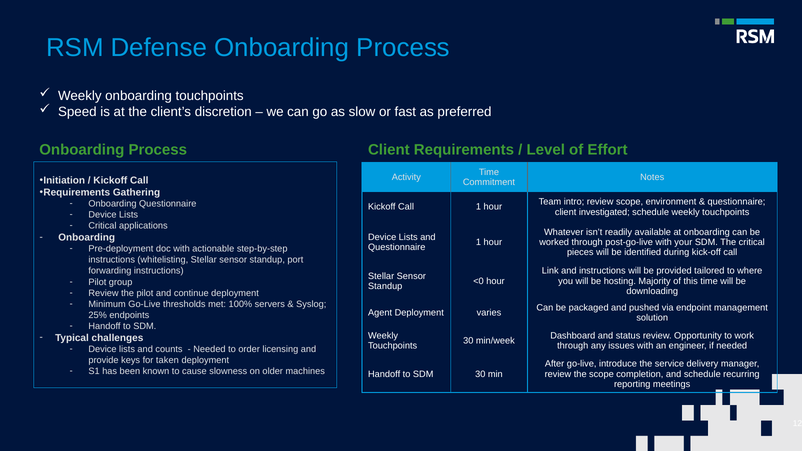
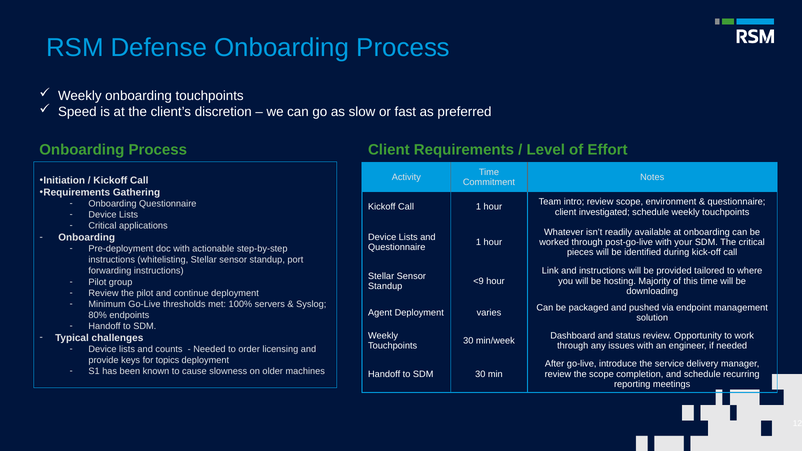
<0: <0 -> <9
25%: 25% -> 80%
taken: taken -> topics
